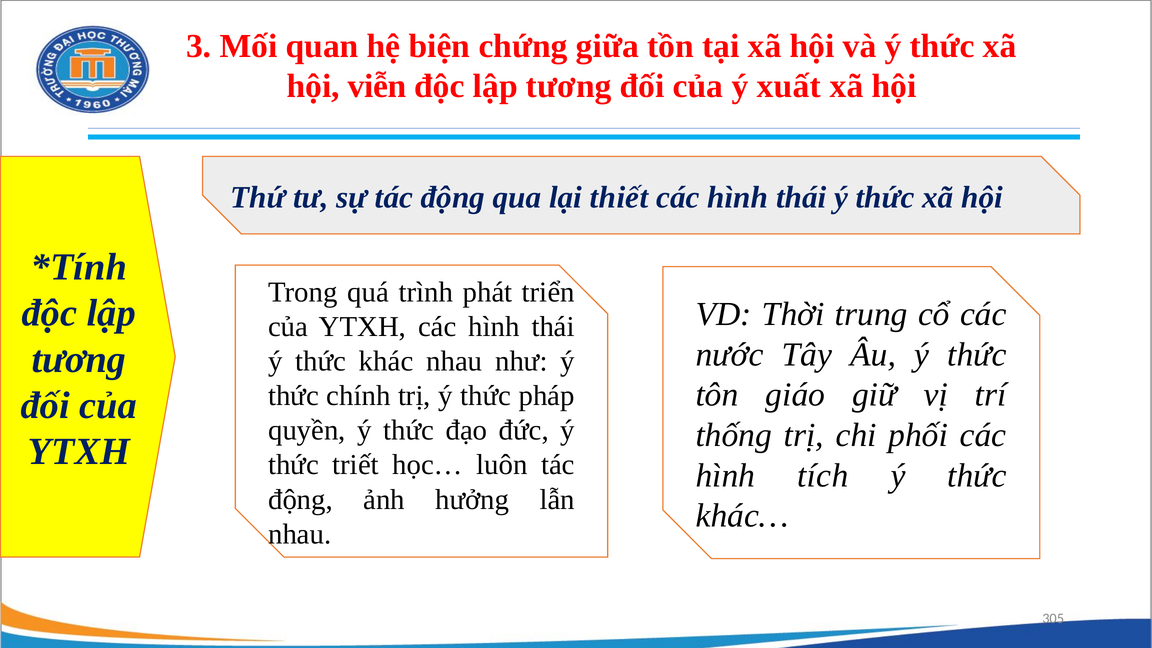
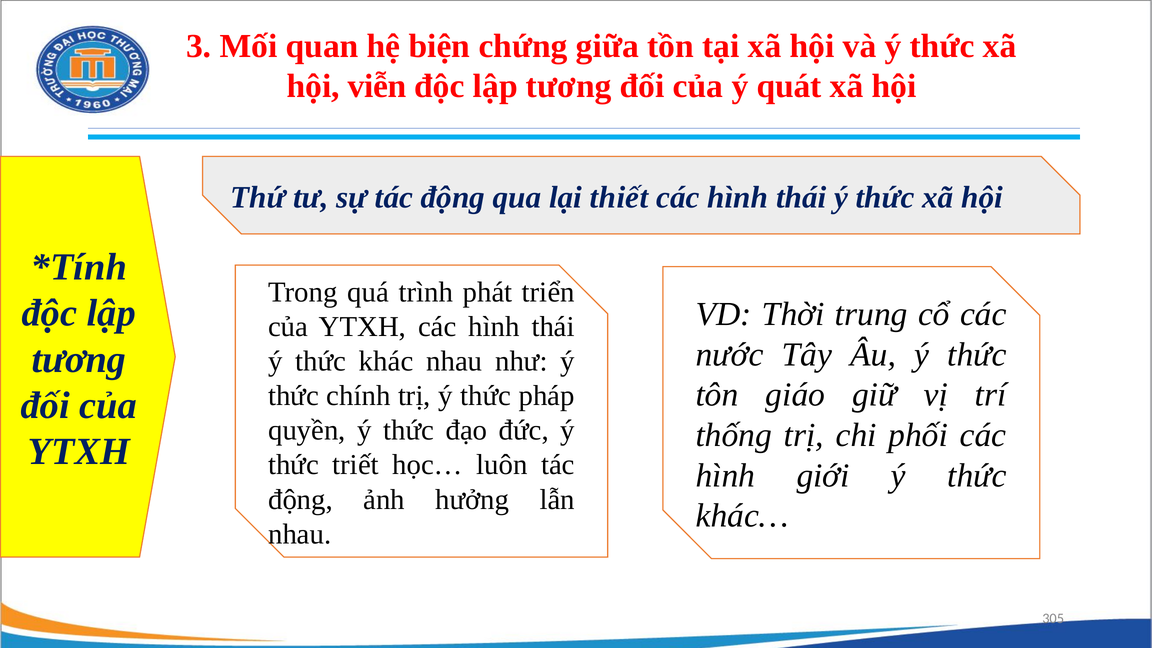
xuất: xuất -> quát
tích: tích -> giới
